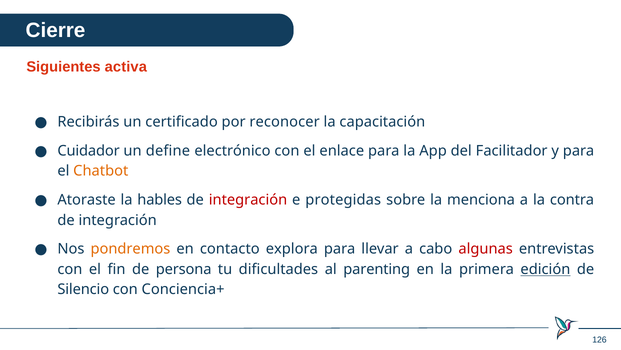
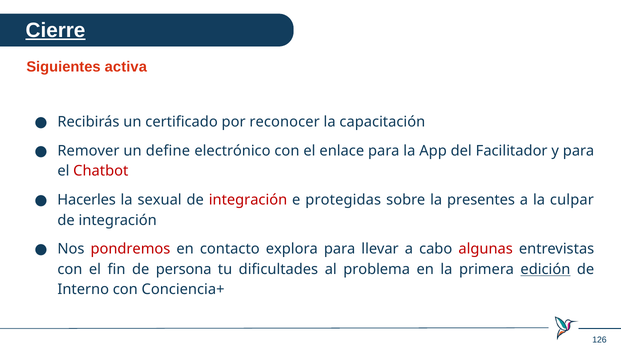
Cierre underline: none -> present
Cuidador: Cuidador -> Remover
Chatbot colour: orange -> red
Atoraste: Atoraste -> Hacerles
hables: hables -> sexual
menciona: menciona -> presentes
contra: contra -> culpar
pondremos colour: orange -> red
parenting: parenting -> problema
Silencio: Silencio -> Interno
